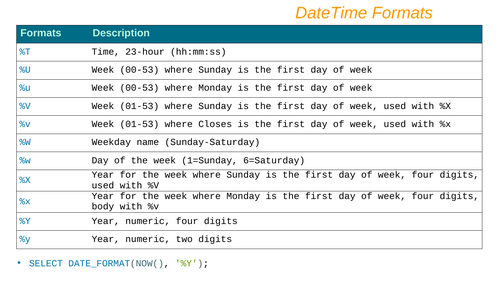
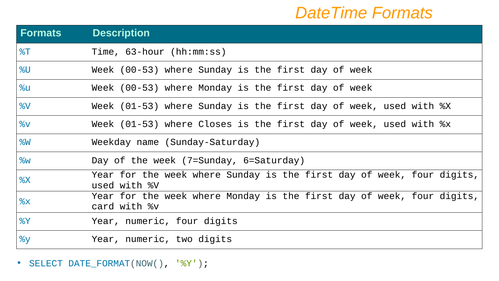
23-hour: 23-hour -> 63-hour
1=Sunday: 1=Sunday -> 7=Sunday
body: body -> card
